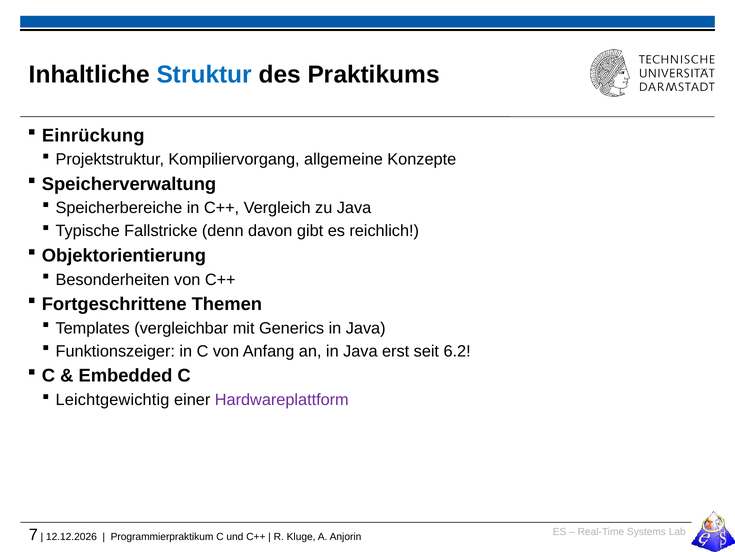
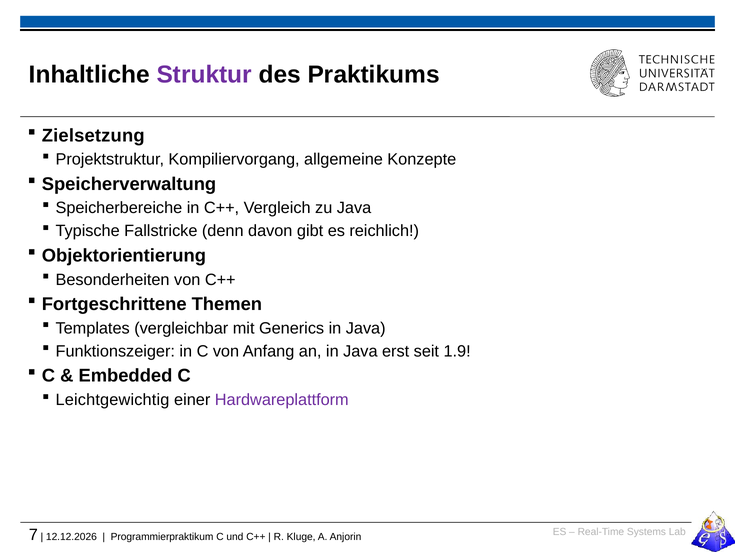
Struktur colour: blue -> purple
Einrückung: Einrückung -> Zielsetzung
6.2: 6.2 -> 1.9
